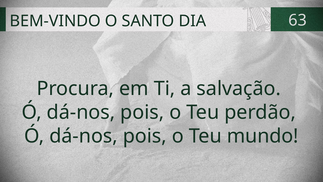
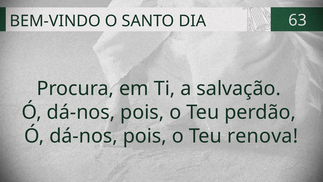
mundo: mundo -> renova
